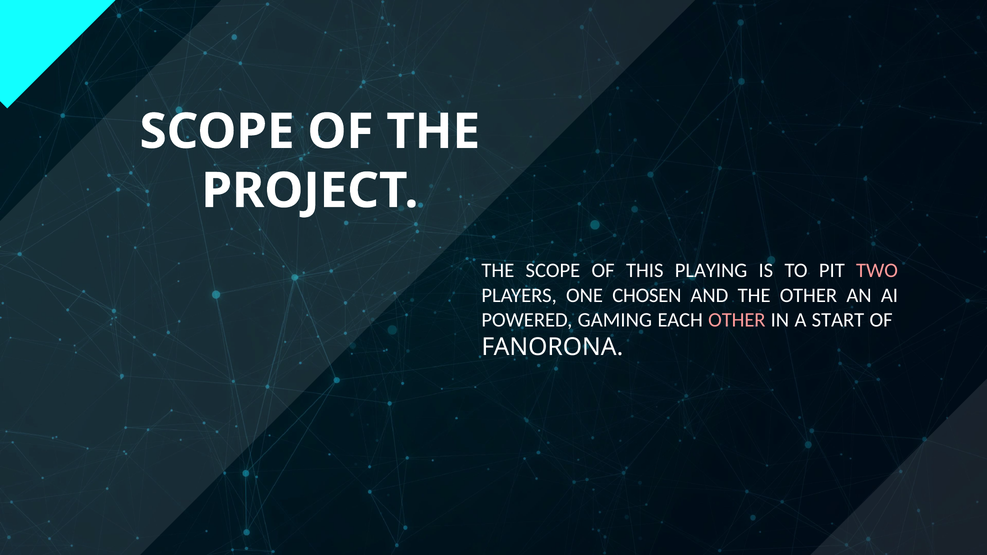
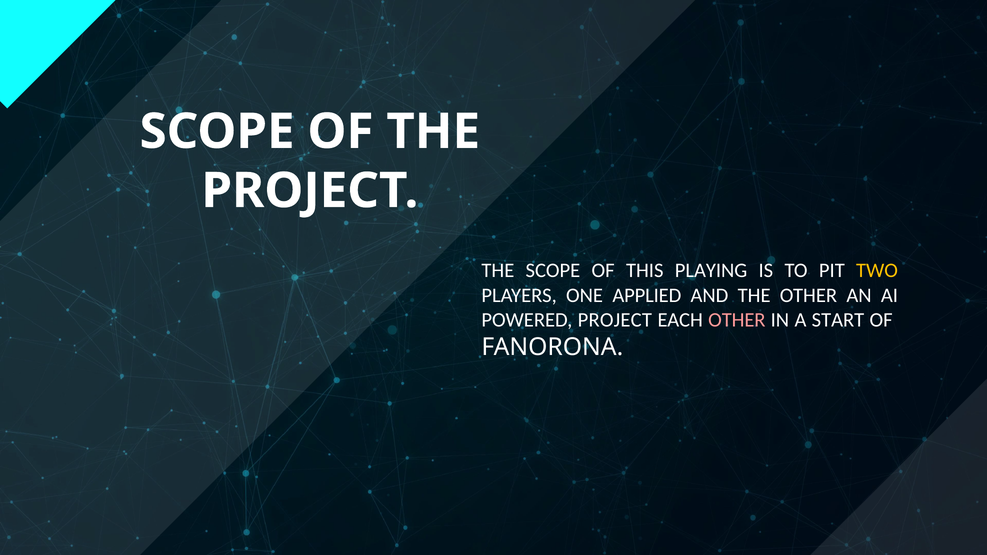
TWO colour: pink -> yellow
CHOSEN: CHOSEN -> APPLIED
POWERED GAMING: GAMING -> PROJECT
